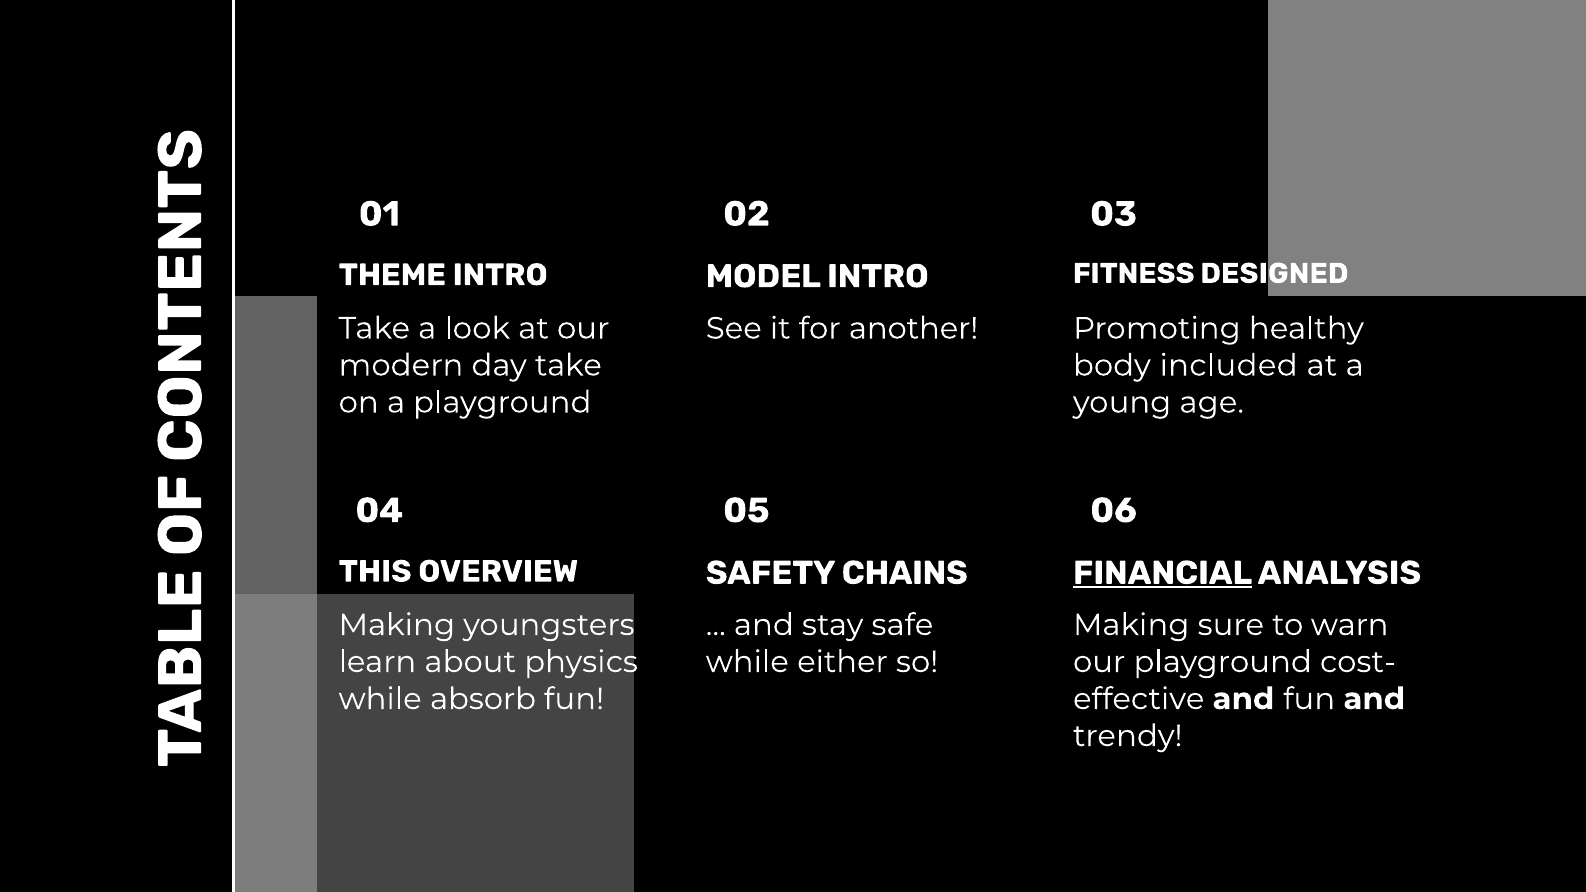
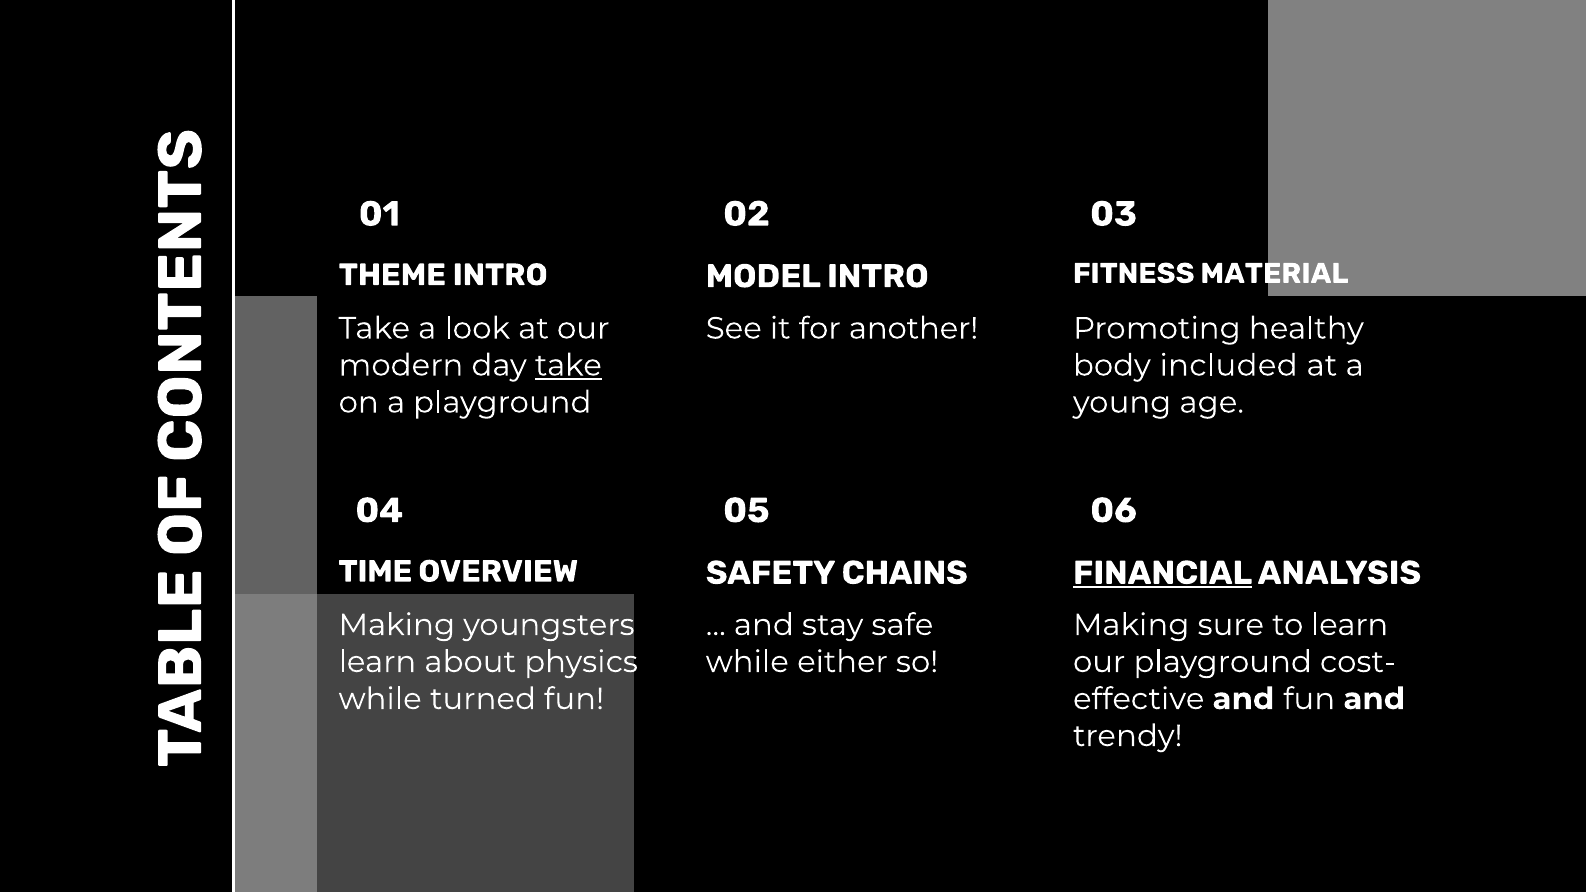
DESIGNED: DESIGNED -> MATERIAL
take at (568, 365) underline: none -> present
THIS: THIS -> TIME
to warn: warn -> learn
absorb: absorb -> turned
